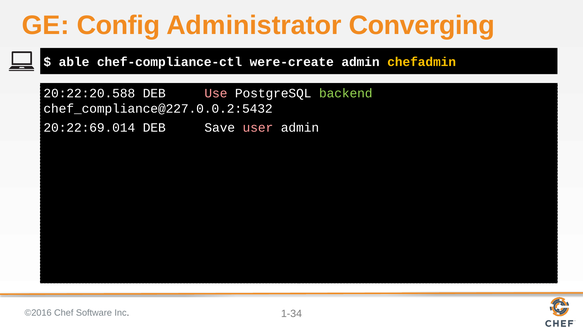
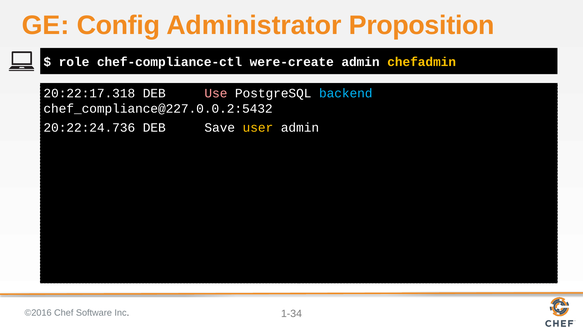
Converging: Converging -> Proposition
able: able -> role
20:22:20.588: 20:22:20.588 -> 20:22:17.318
backend colour: light green -> light blue
20:22:69.014: 20:22:69.014 -> 20:22:24.736
user colour: pink -> yellow
